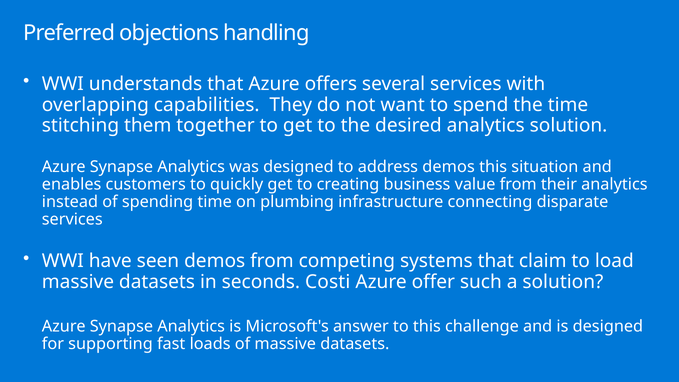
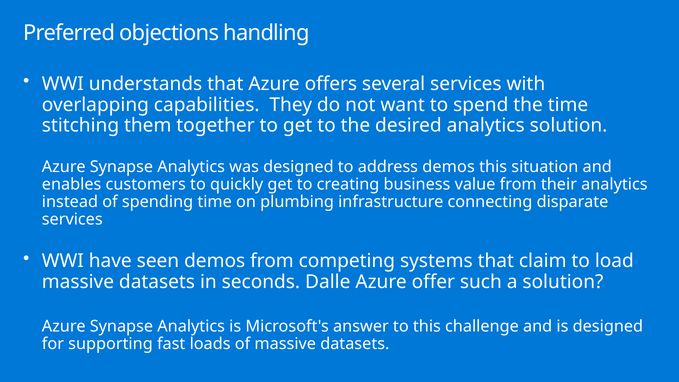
Costi: Costi -> Dalle
